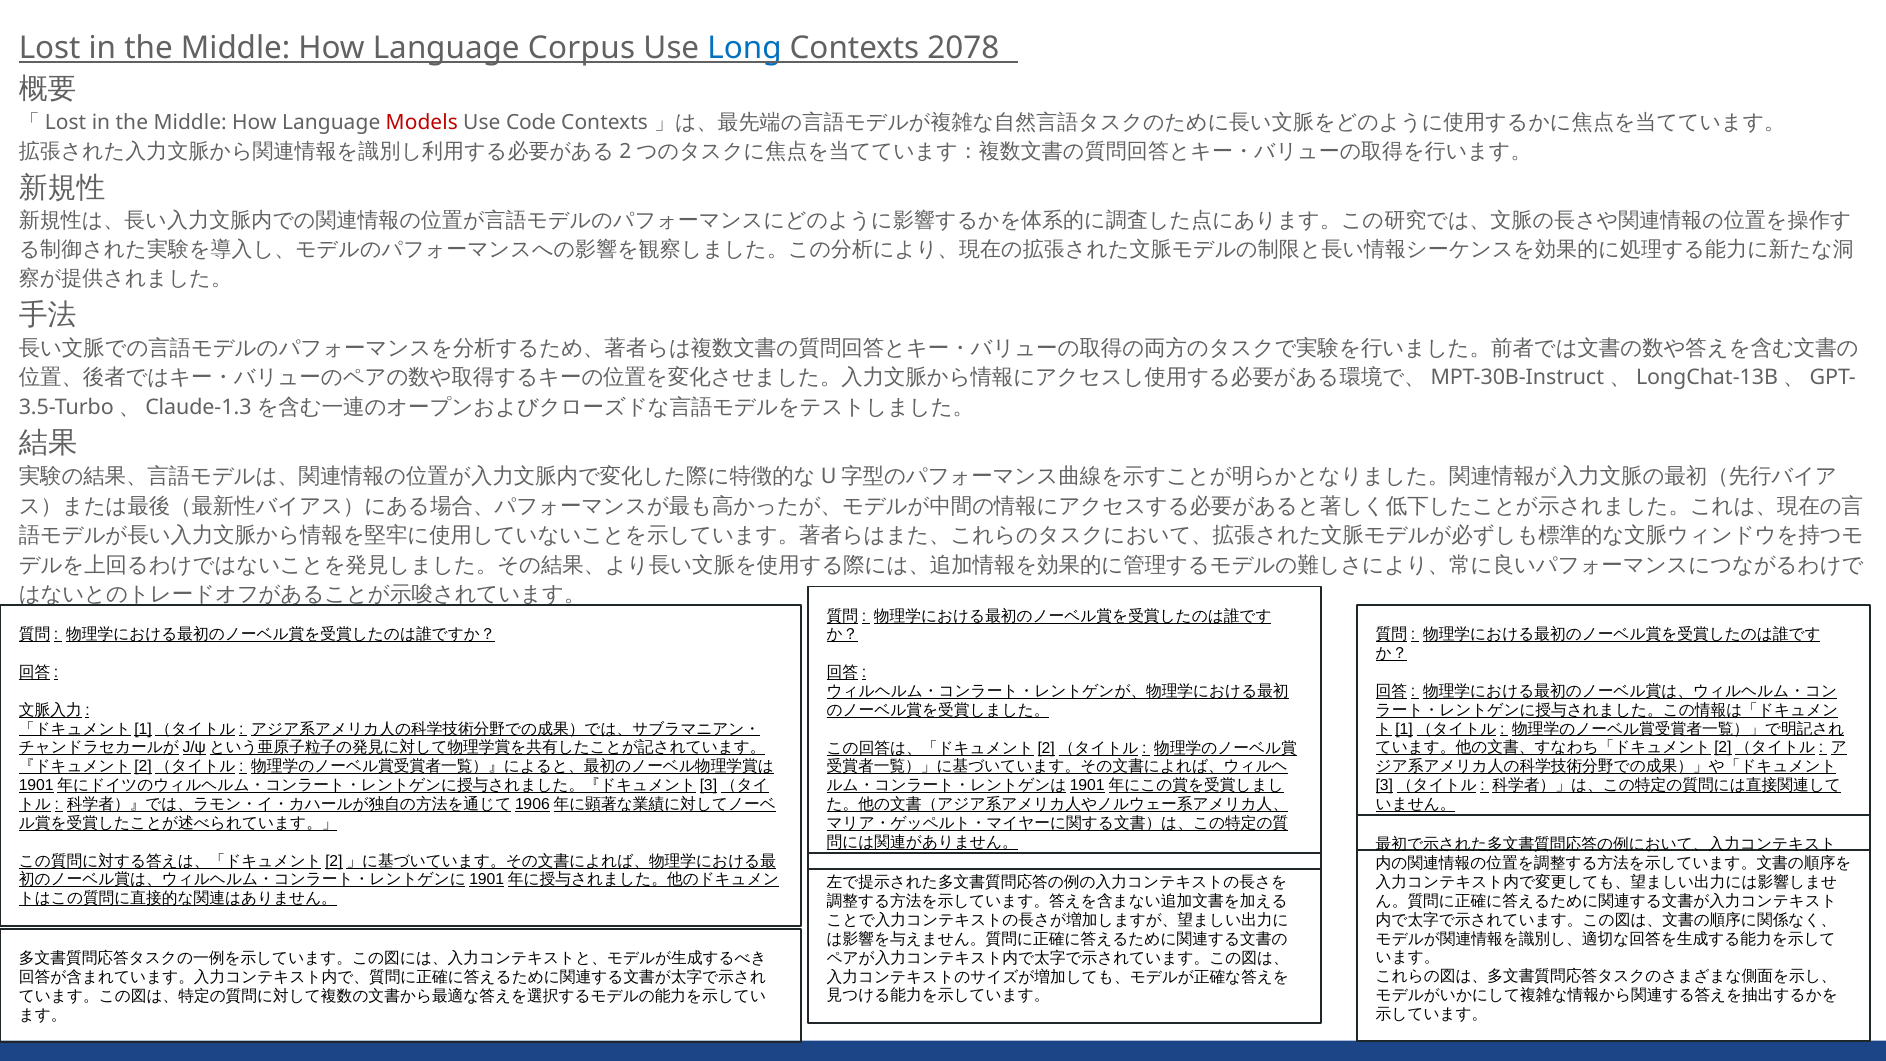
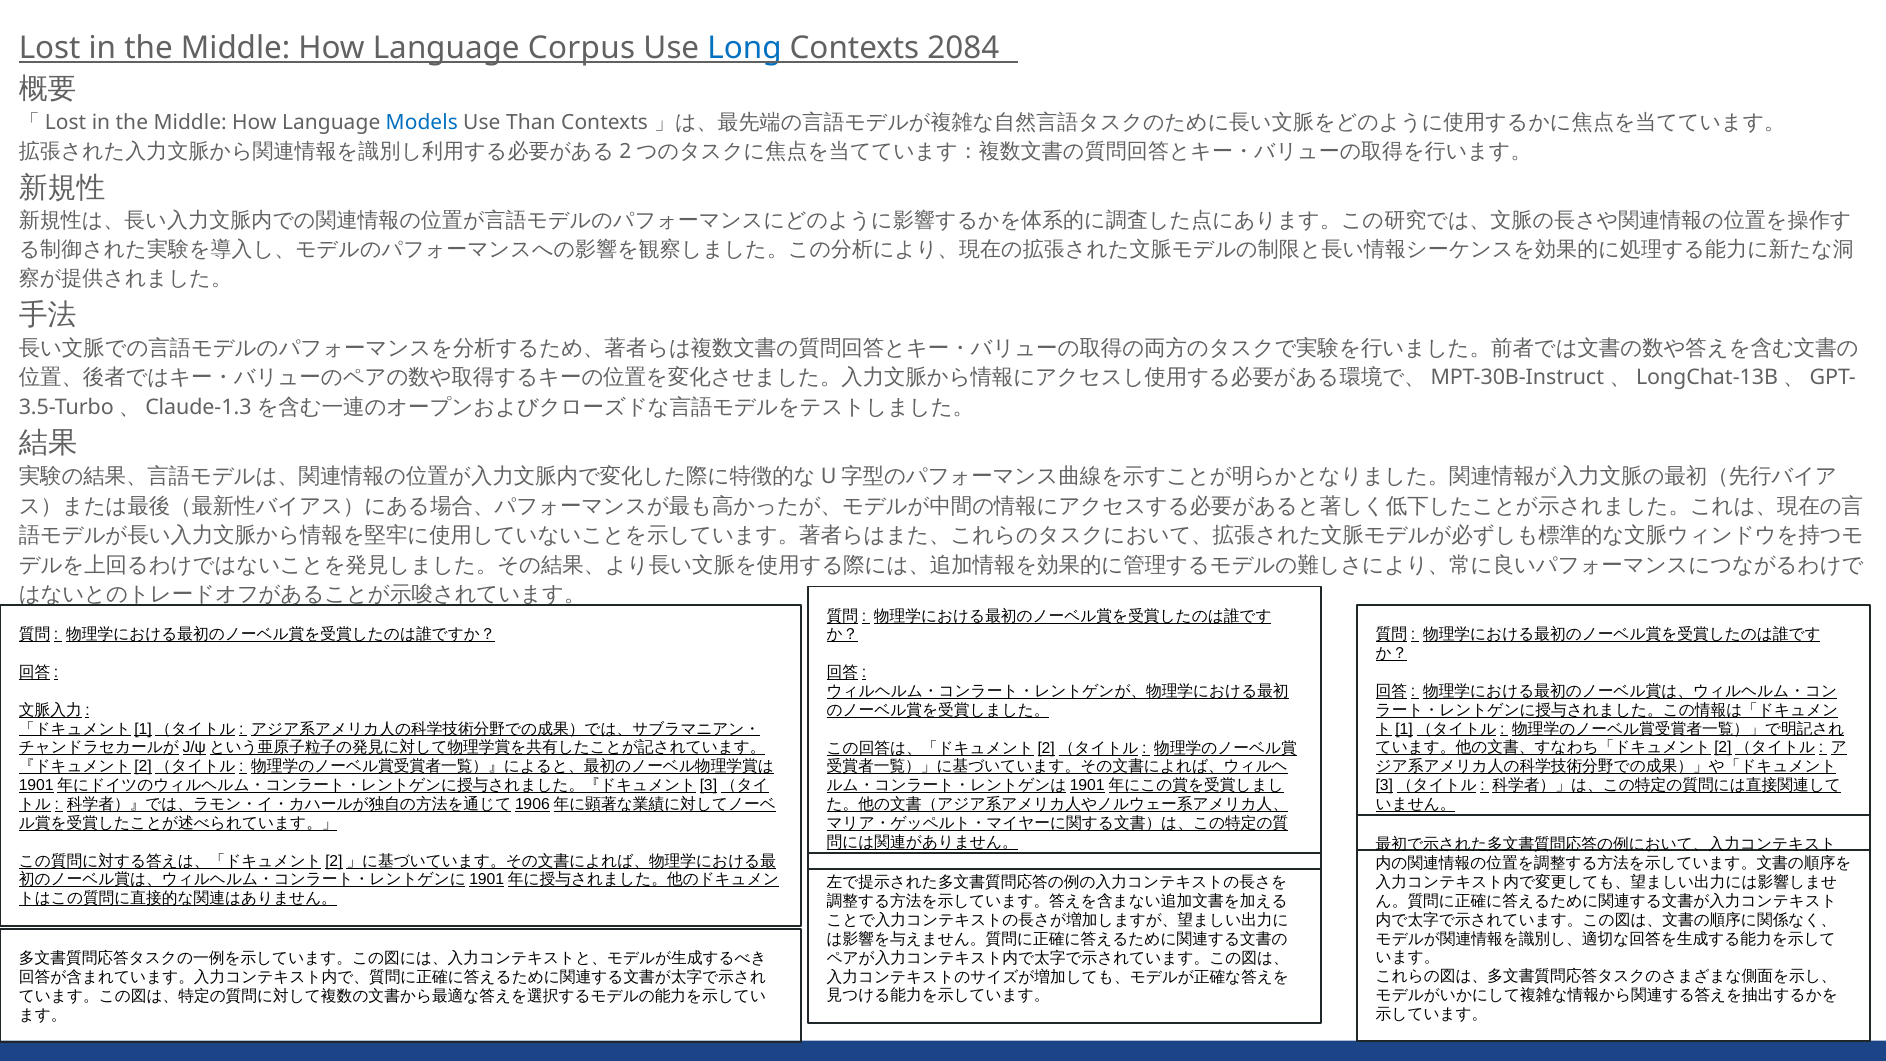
2078: 2078 -> 2084
Models colour: red -> blue
Code: Code -> Than
